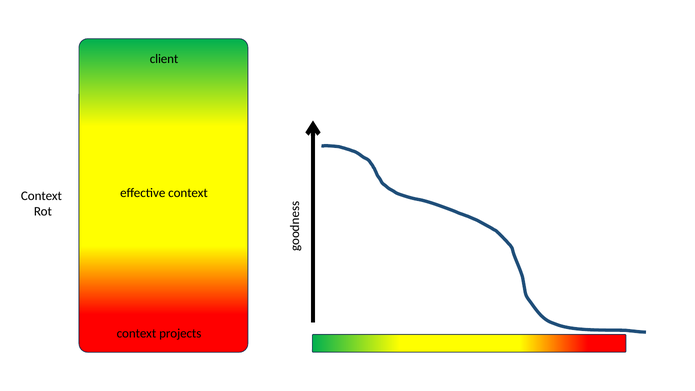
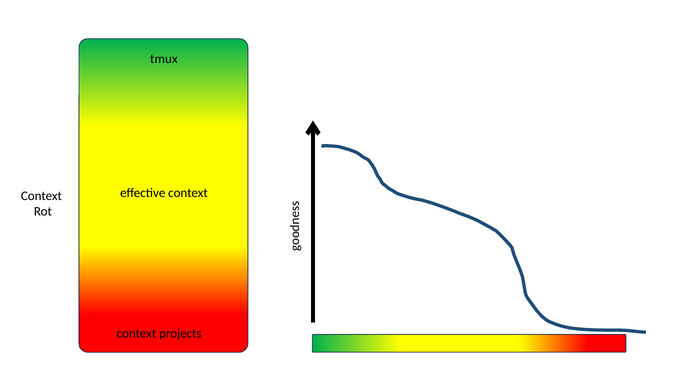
client: client -> tmux
